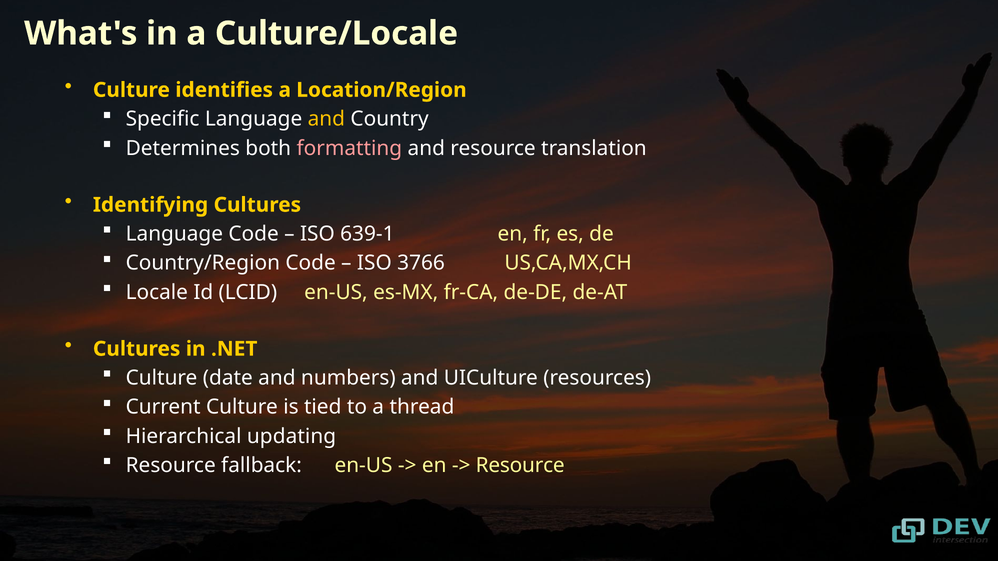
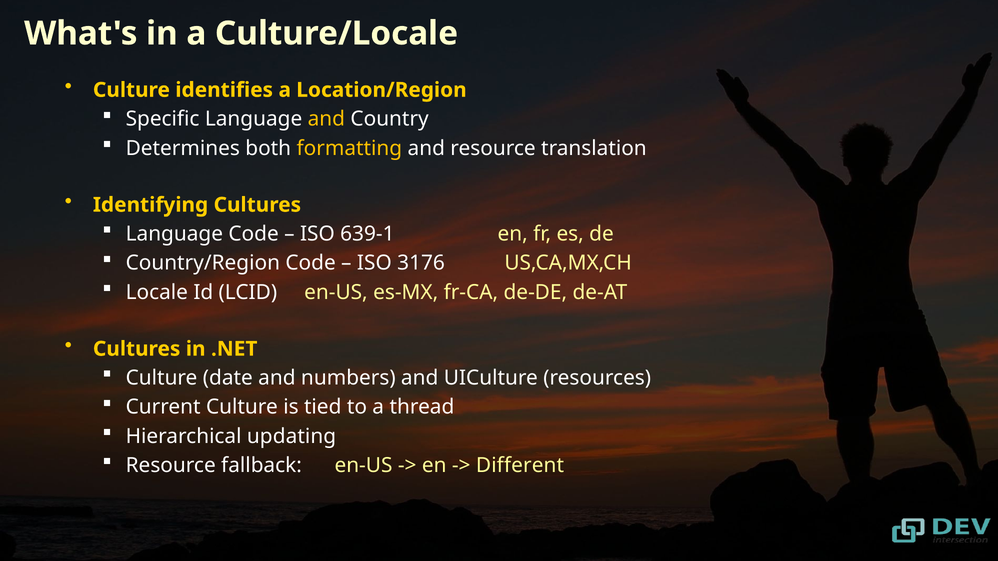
formatting colour: pink -> yellow
3766: 3766 -> 3176
Resource at (520, 466): Resource -> Different
